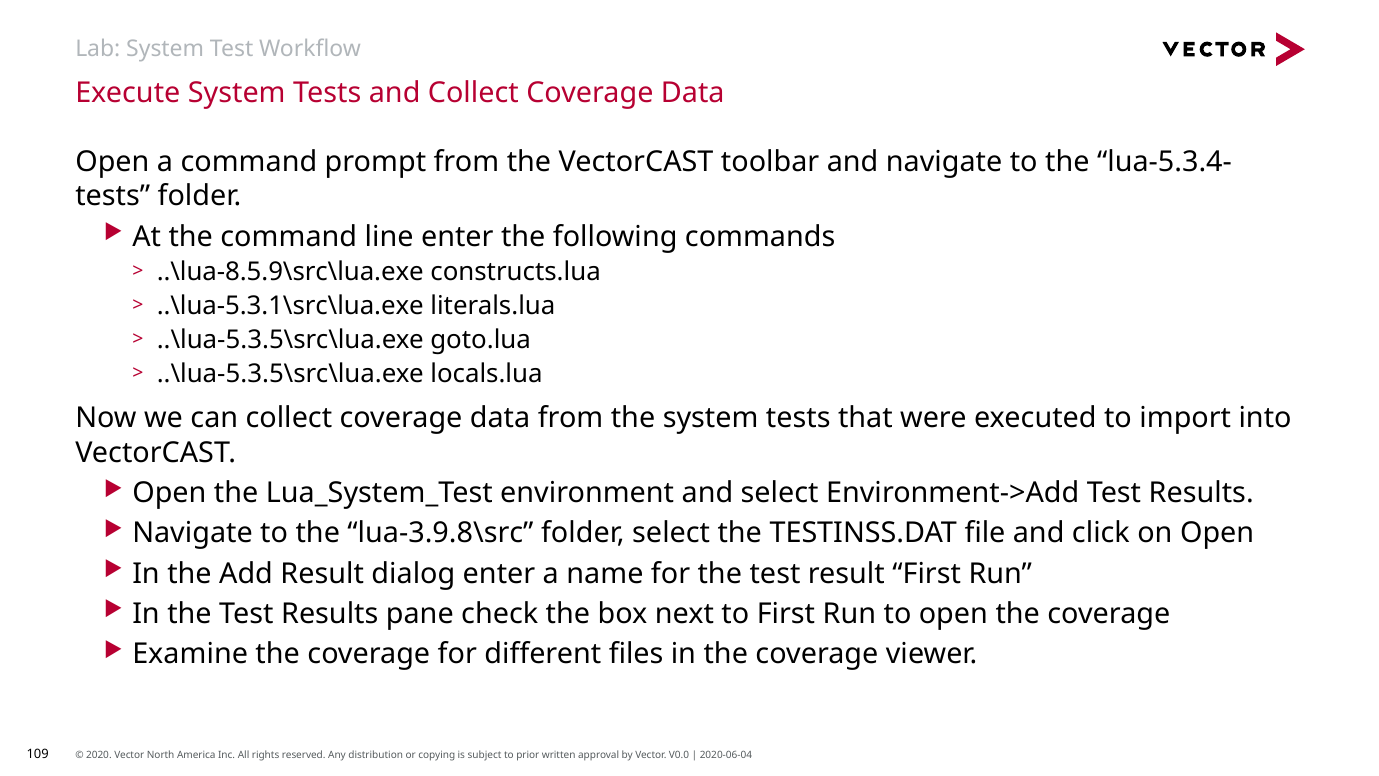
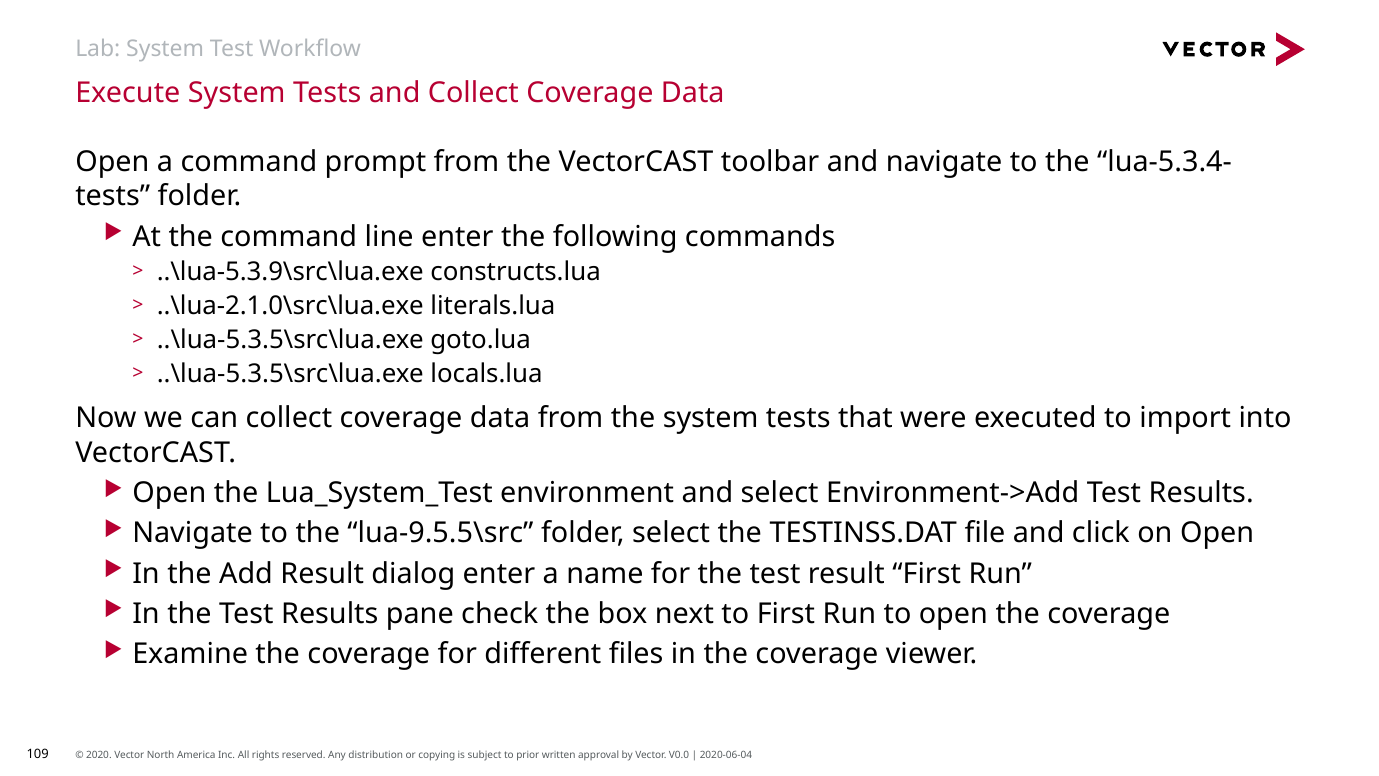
..\lua-8.5.9\src\lua.exe: ..\lua-8.5.9\src\lua.exe -> ..\lua-5.3.9\src\lua.exe
..\lua-5.3.1\src\lua.exe: ..\lua-5.3.1\src\lua.exe -> ..\lua-2.1.0\src\lua.exe
lua-3.9.8\src: lua-3.9.8\src -> lua-9.5.5\src
